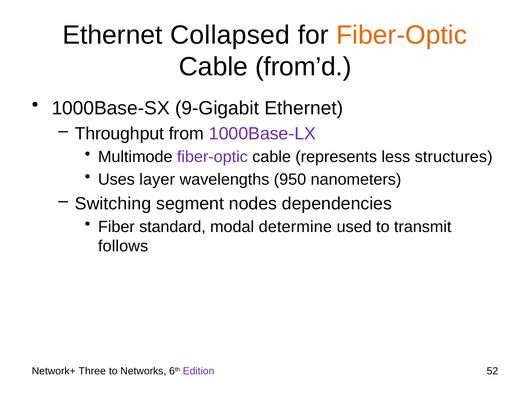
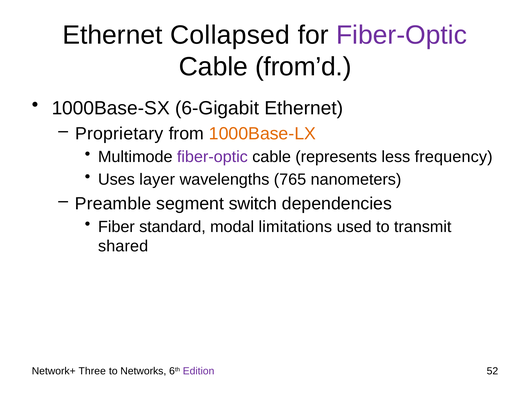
Fiber-Optic at (402, 35) colour: orange -> purple
9-Gigabit: 9-Gigabit -> 6-Gigabit
Throughput: Throughput -> Proprietary
1000Base-LX colour: purple -> orange
structures: structures -> frequency
950: 950 -> 765
Switching: Switching -> Preamble
nodes: nodes -> switch
determine: determine -> limitations
follows: follows -> shared
